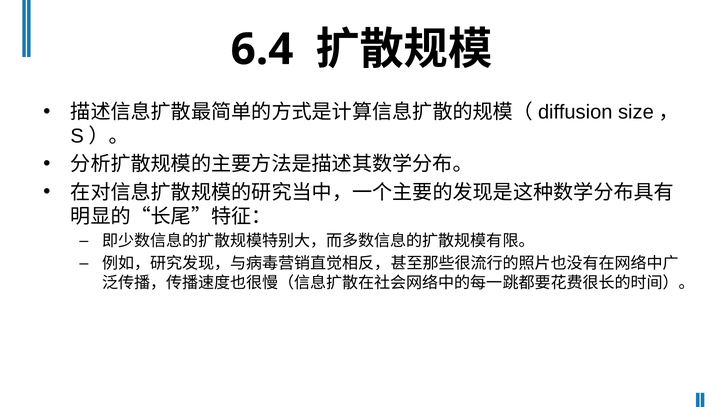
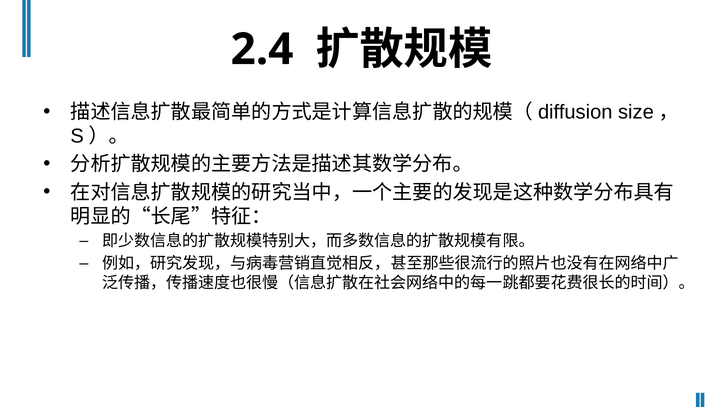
6.4: 6.4 -> 2.4
